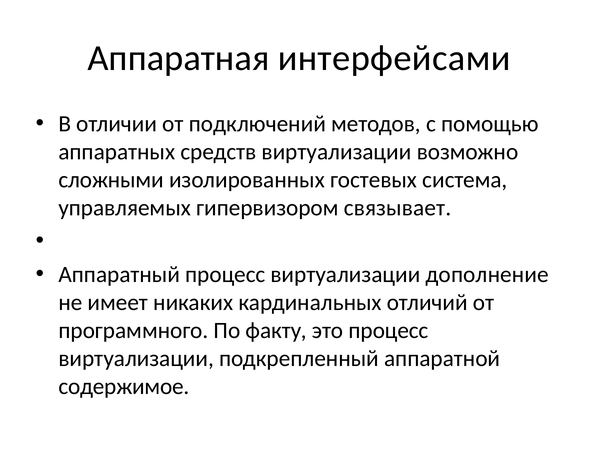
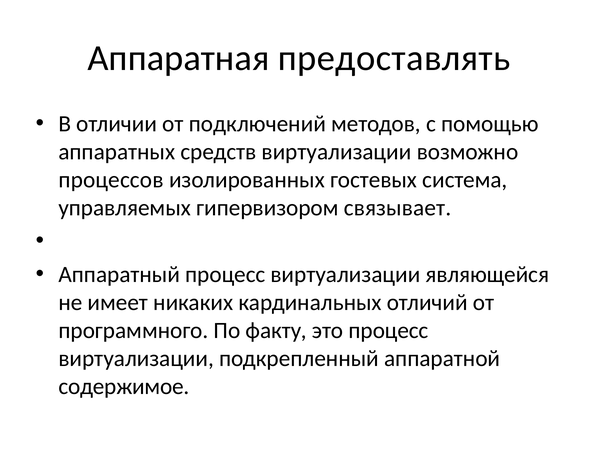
интерфейсами: интерфейсами -> предоставлять
сложными: сложными -> процессов
дополнение: дополнение -> являющейся
